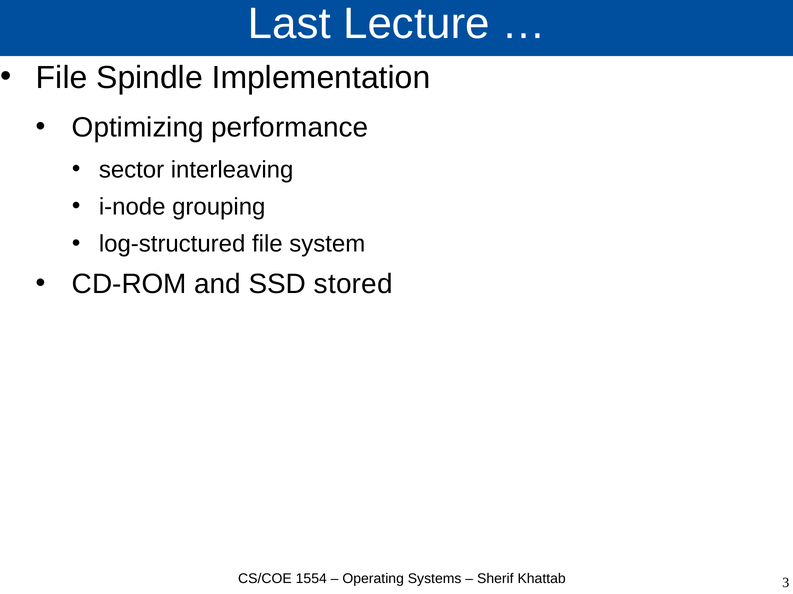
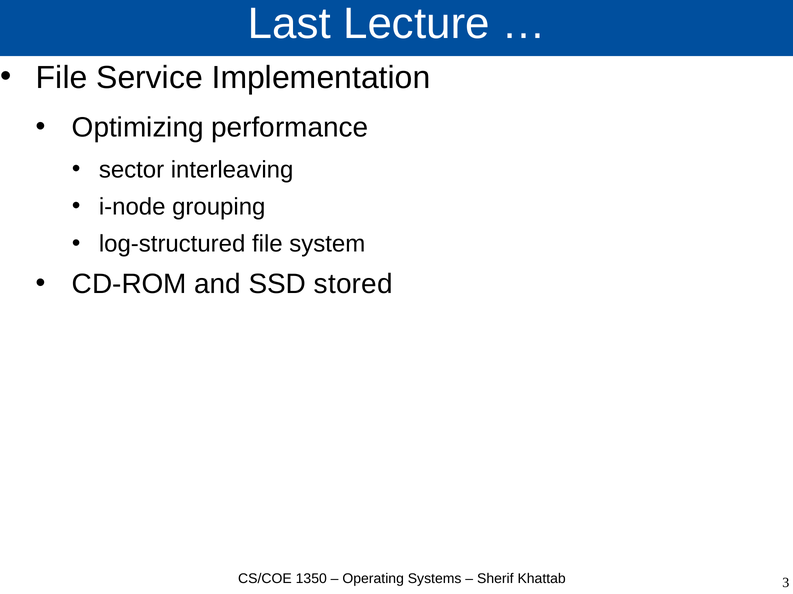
Spindle: Spindle -> Service
1554: 1554 -> 1350
